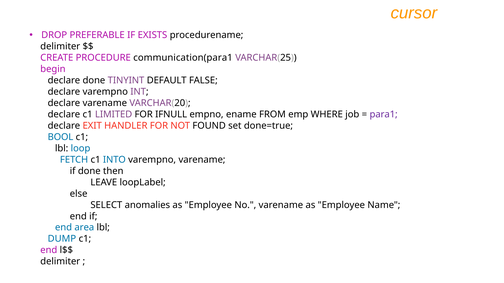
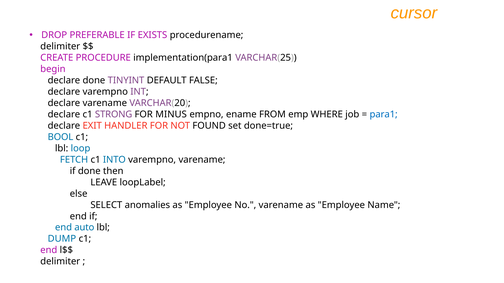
communication(para1: communication(para1 -> implementation(para1
LIMITED: LIMITED -> STRONG
IFNULL: IFNULL -> MINUS
para1 colour: purple -> blue
area: area -> auto
